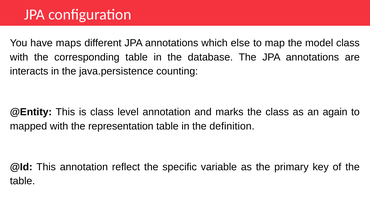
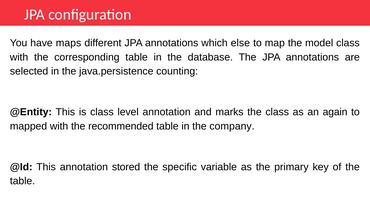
interacts: interacts -> selected
representation: representation -> recommended
definition: definition -> company
reflect: reflect -> stored
